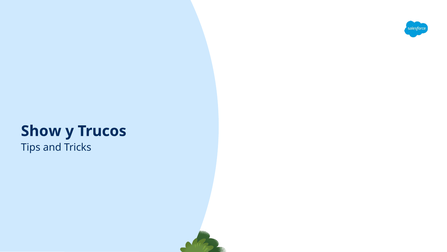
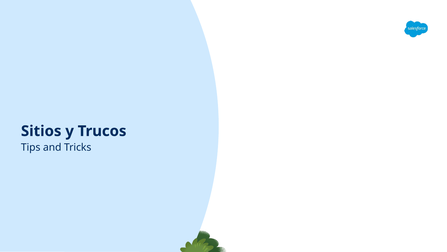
Show: Show -> Sitios
